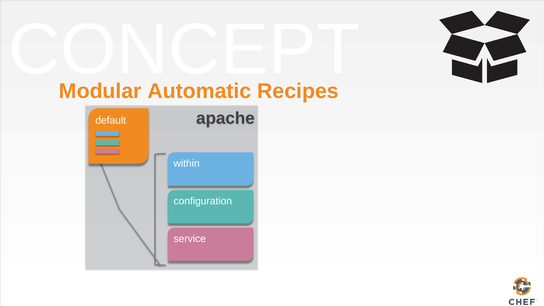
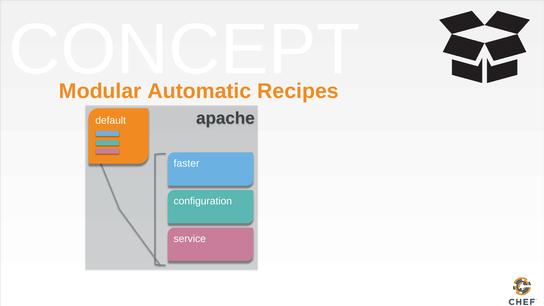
within: within -> faster
